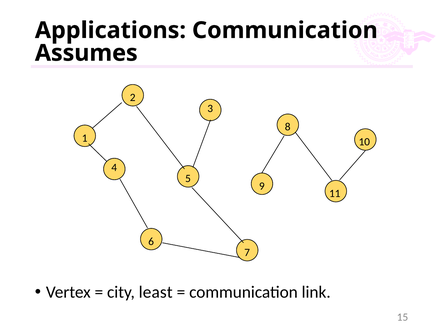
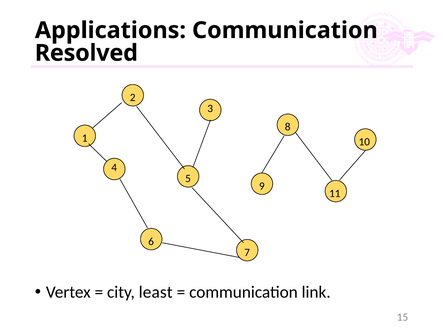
Assumes: Assumes -> Resolved
